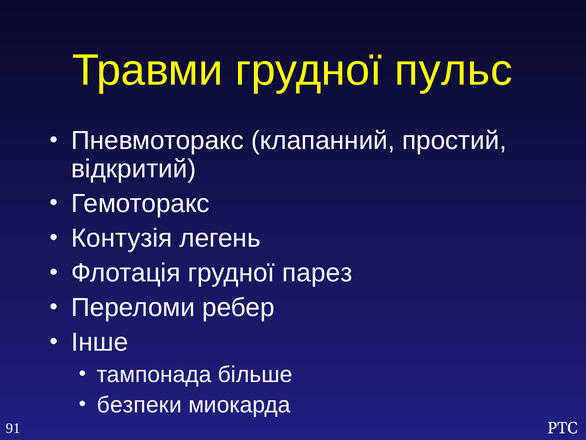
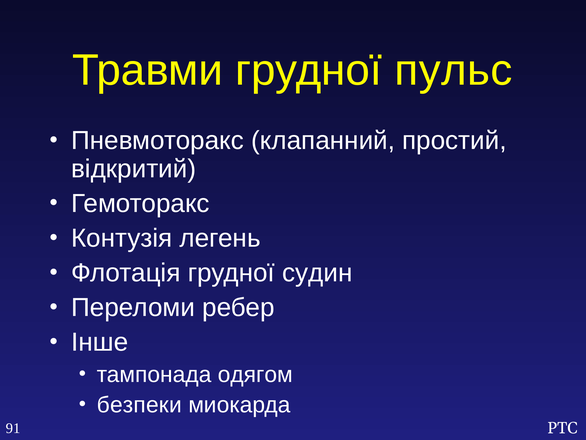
парез: парез -> судин
більше: більше -> одягом
